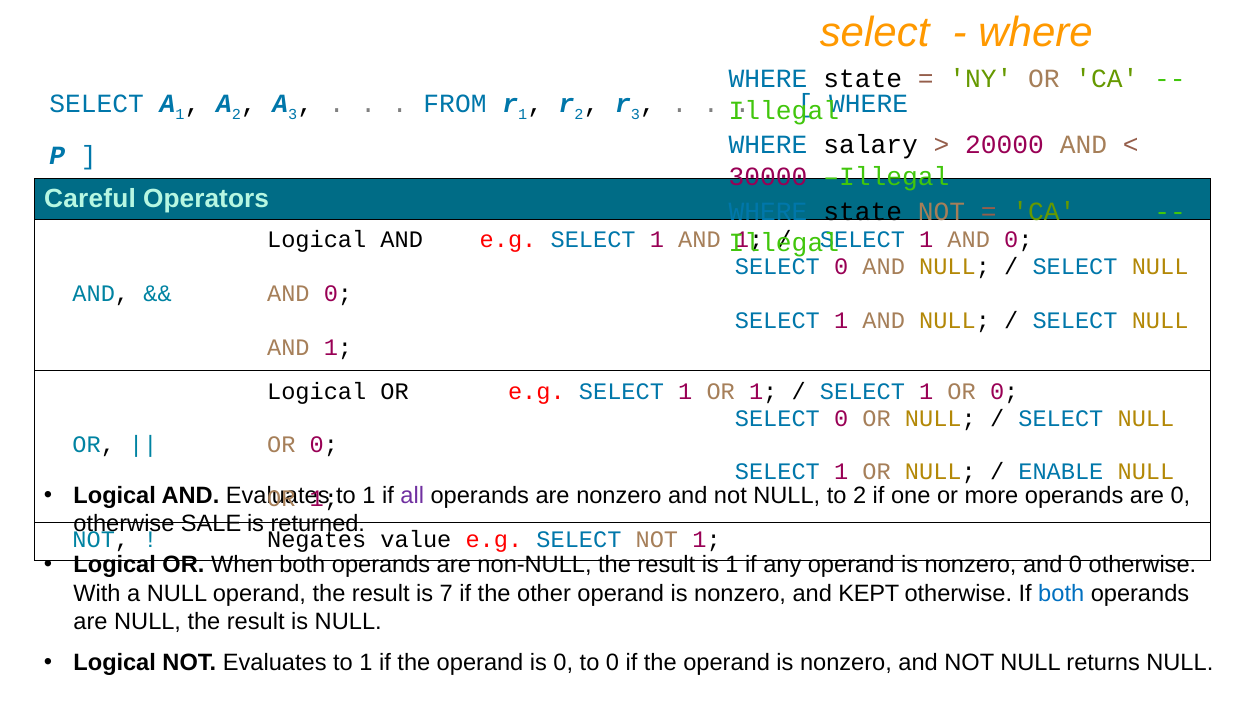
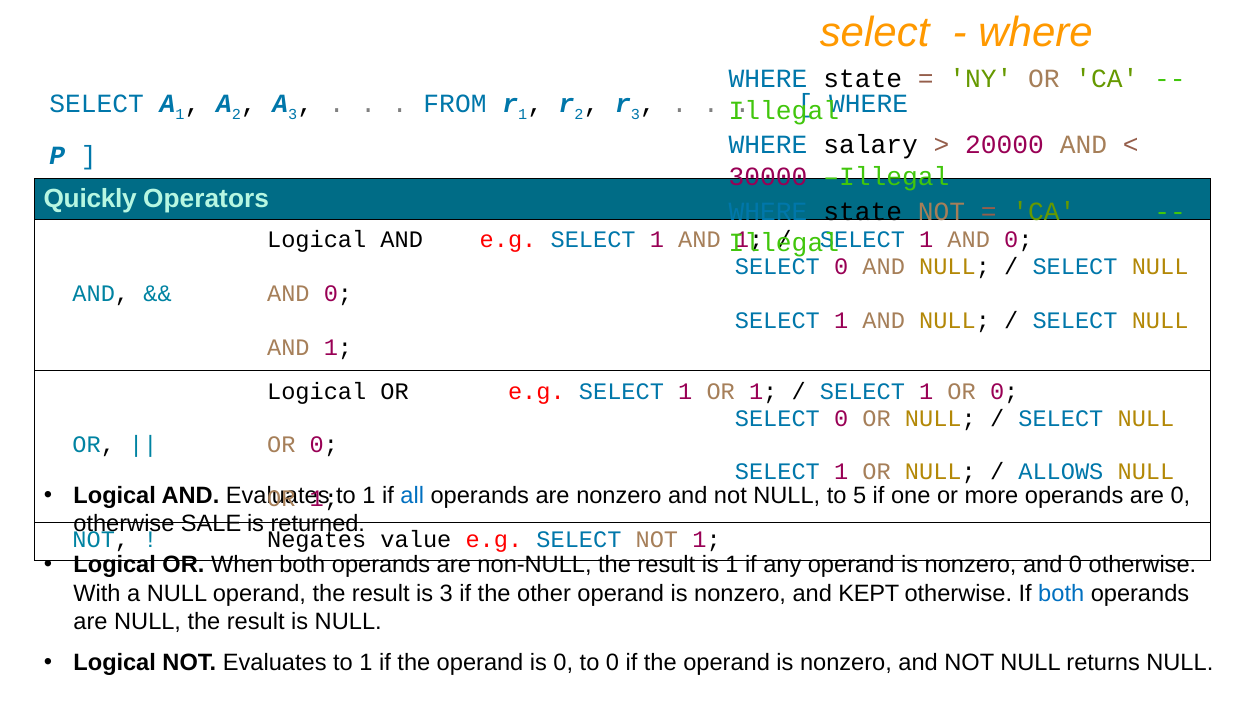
Careful: Careful -> Quickly
ENABLE: ENABLE -> ALLOWS
all colour: purple -> blue
to 2: 2 -> 5
is 7: 7 -> 3
